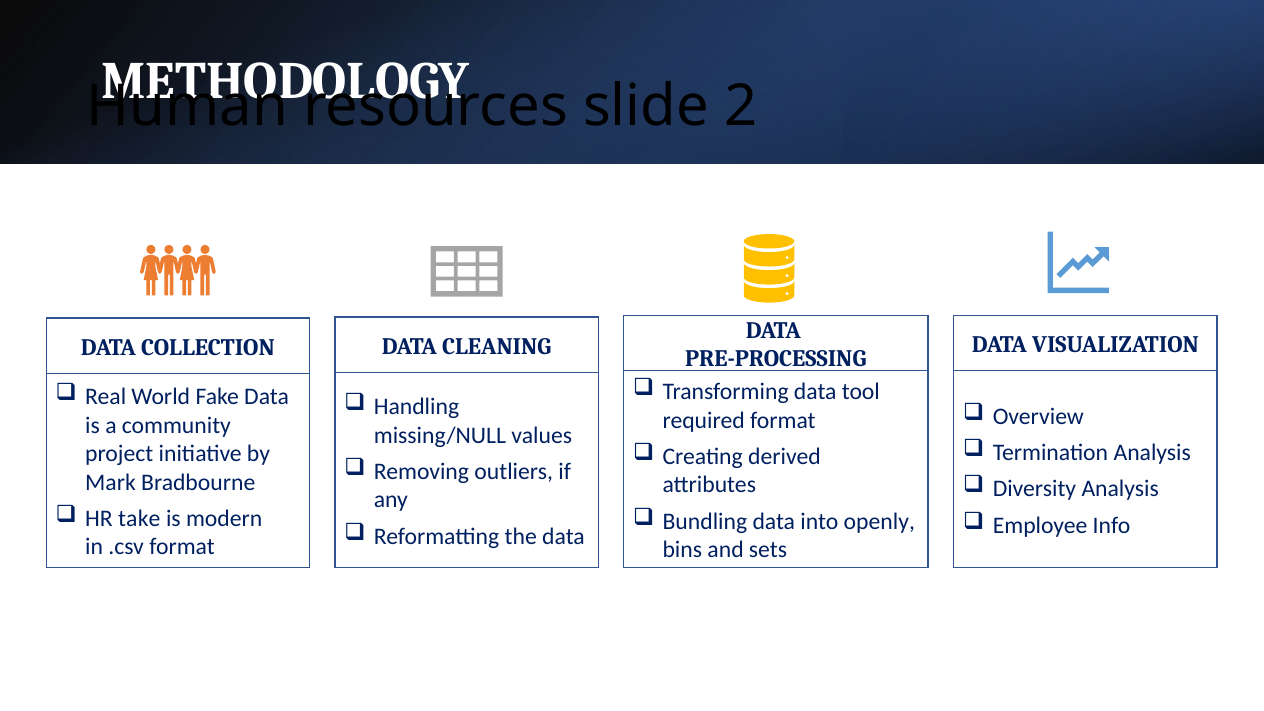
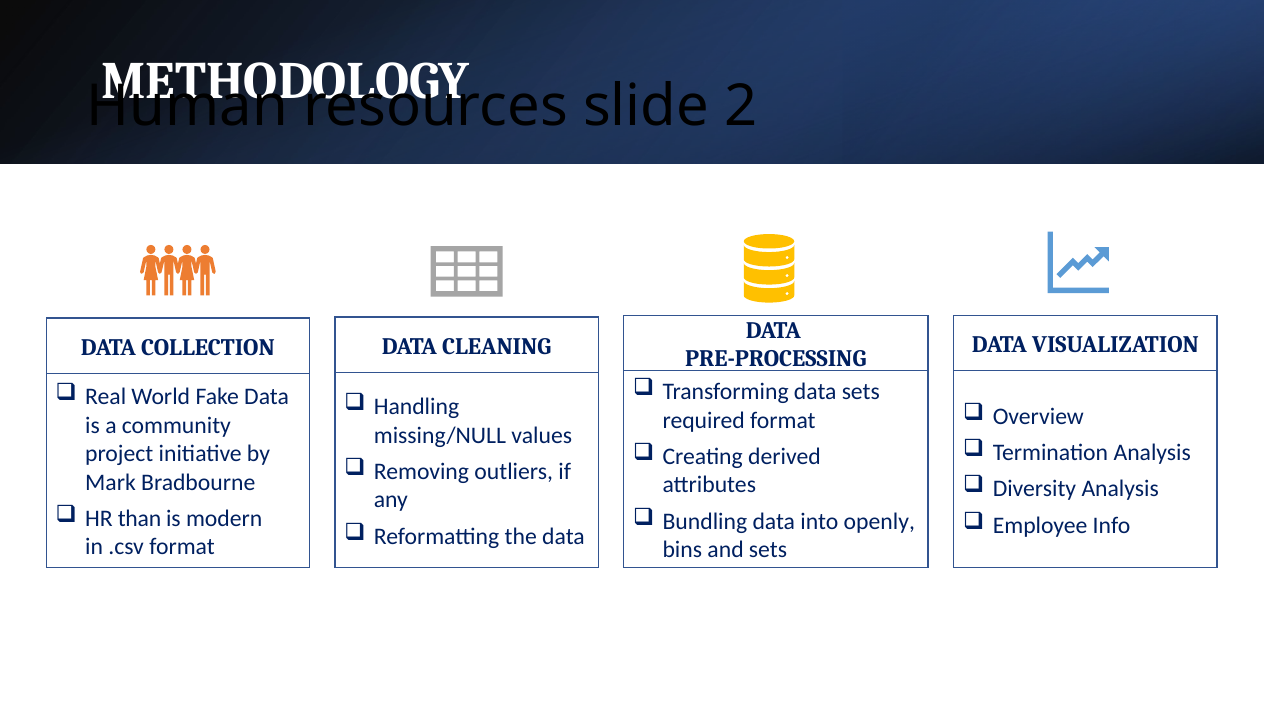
data tool: tool -> sets
take: take -> than
